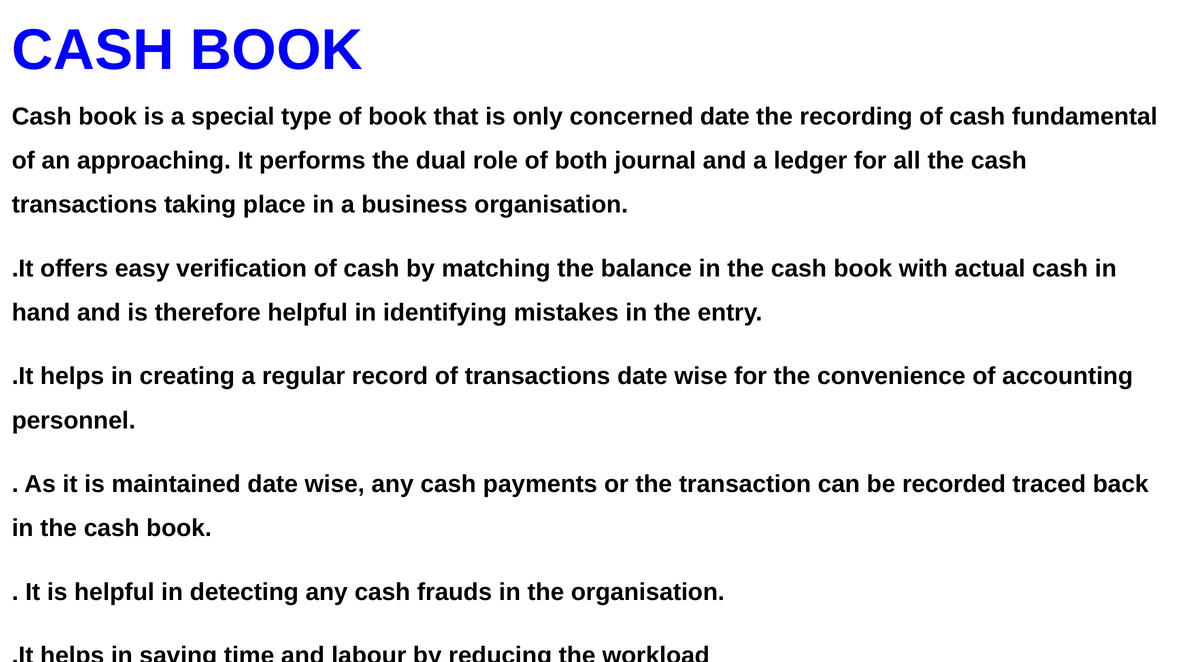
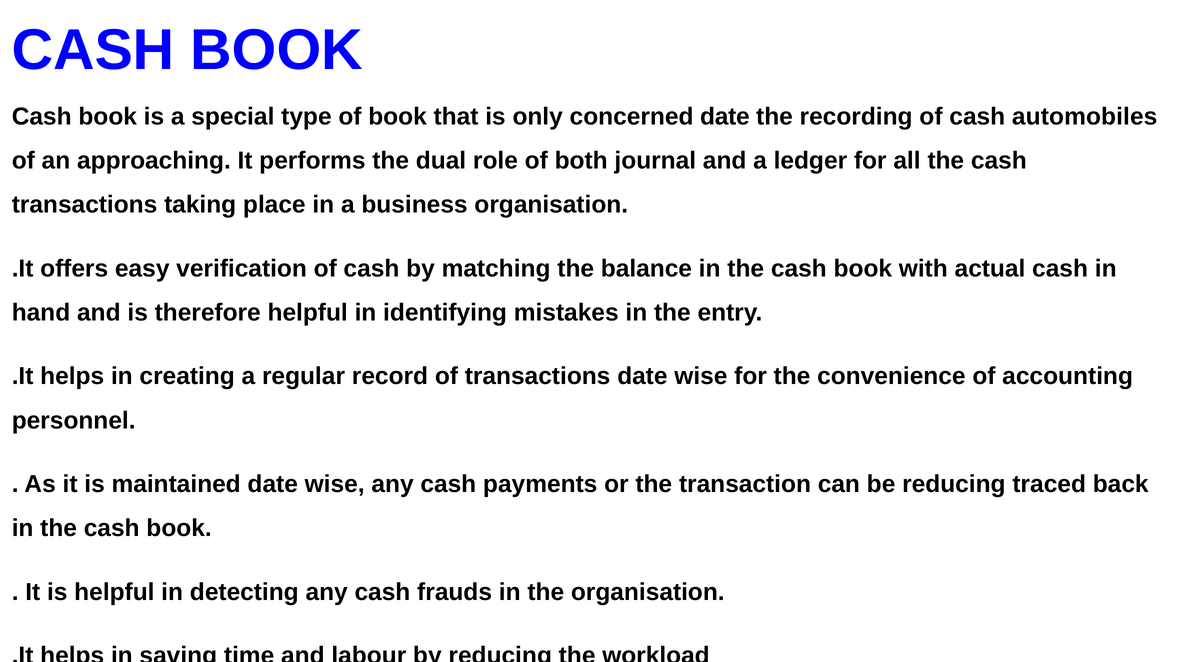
fundamental: fundamental -> automobiles
be recorded: recorded -> reducing
